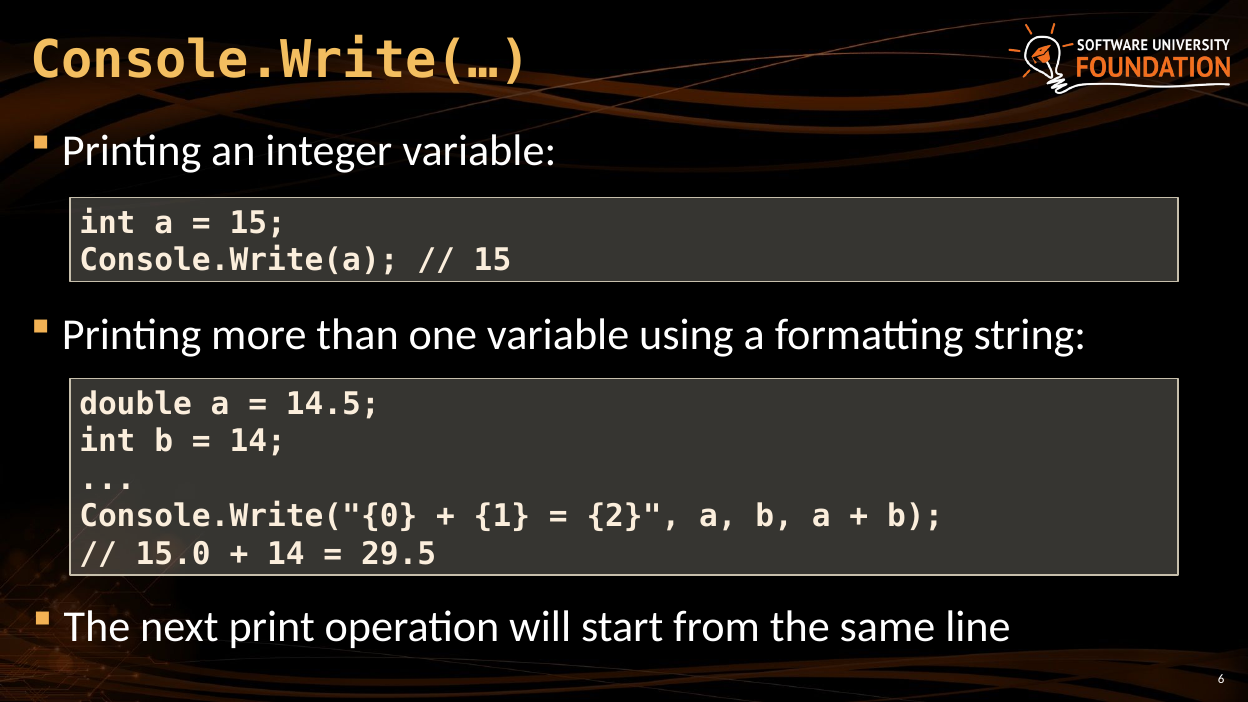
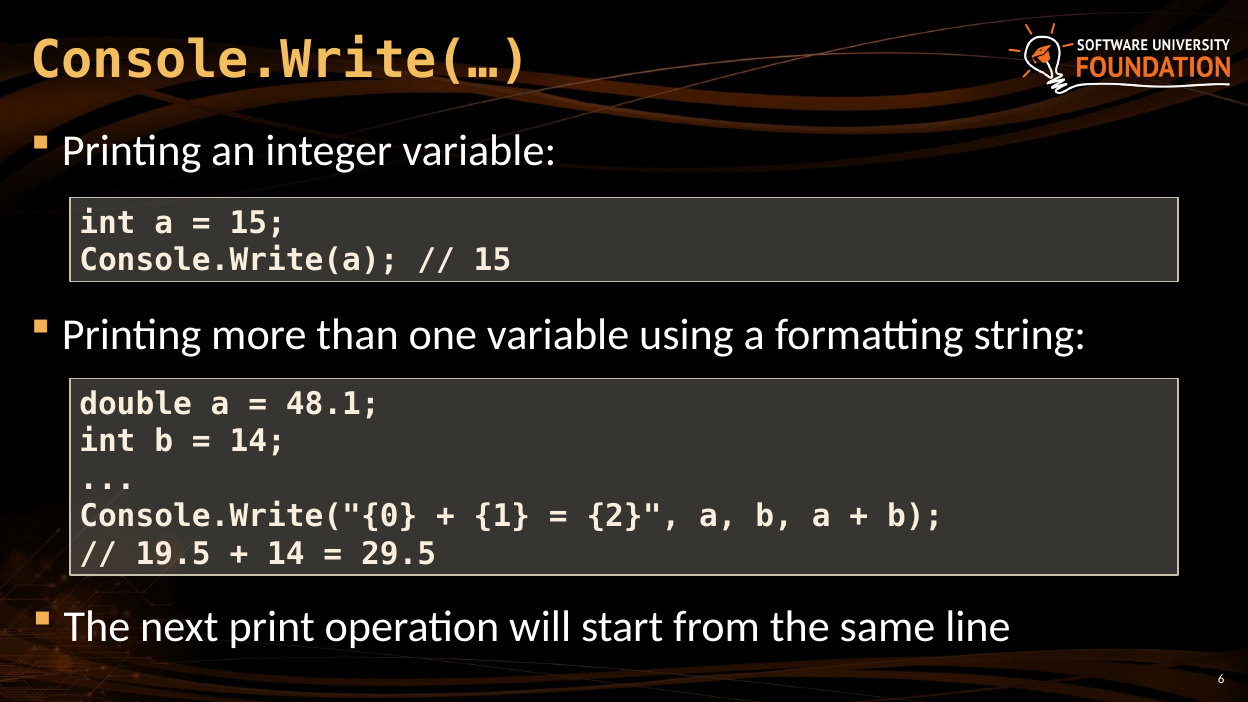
14.5: 14.5 -> 48.1
15.0: 15.0 -> 19.5
